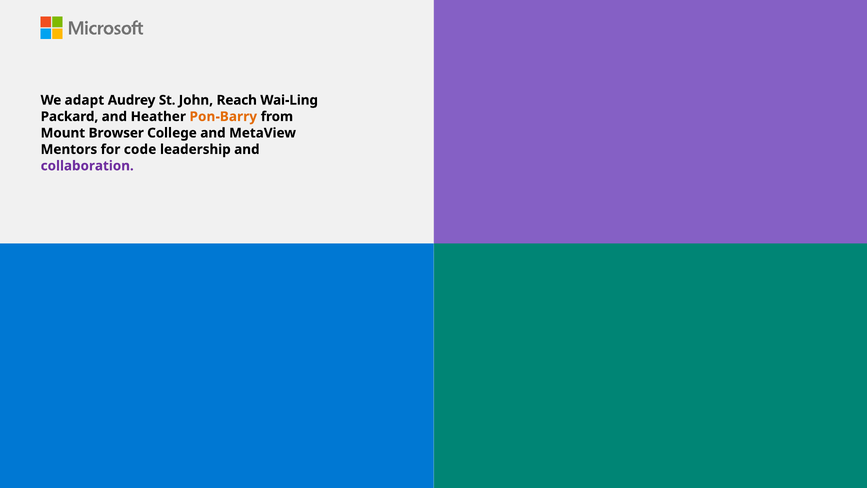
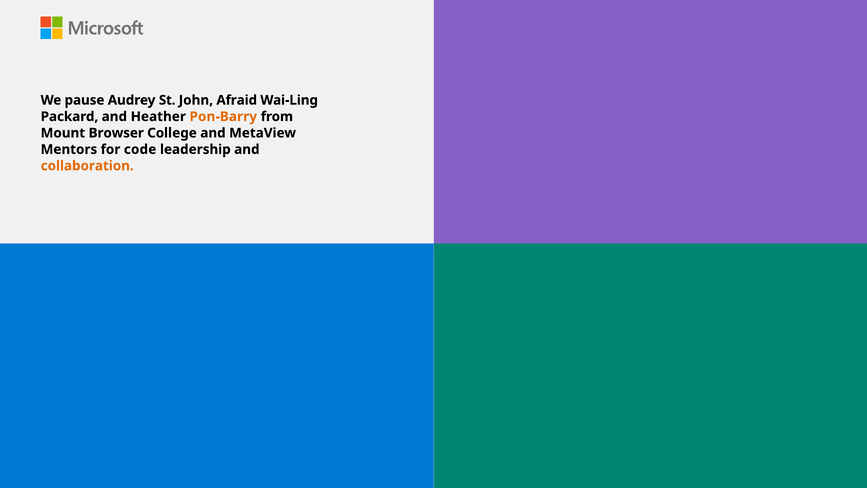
adapt: adapt -> pause
Reach: Reach -> Afraid
collaboration colour: purple -> orange
